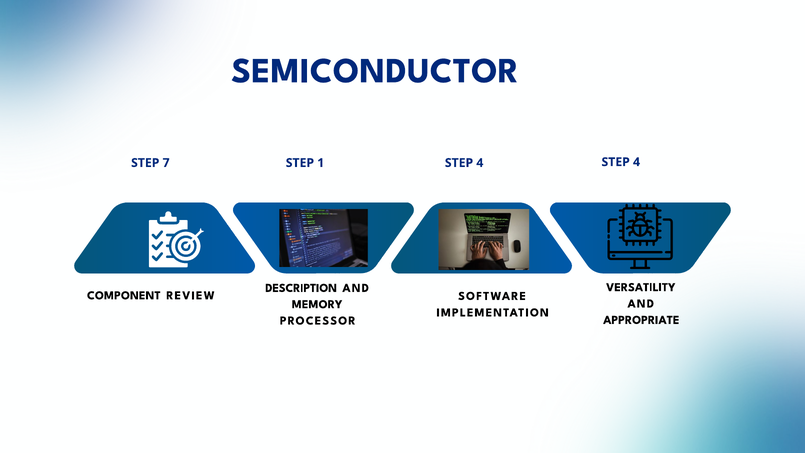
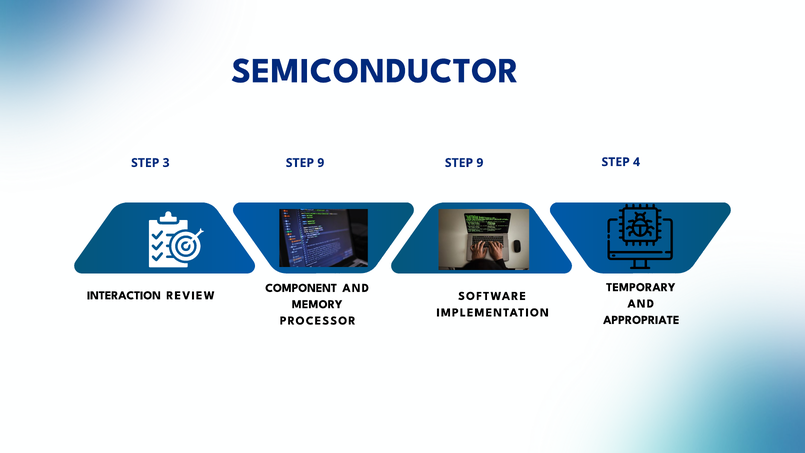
7: 7 -> 3
1 at (321, 163): 1 -> 9
4 at (480, 163): 4 -> 9
VERSATILITY: VERSATILITY -> TEMPORARY
DESCRIPTION: DESCRIPTION -> COMPONENT
COMPONENT: COMPONENT -> INTERACTION
